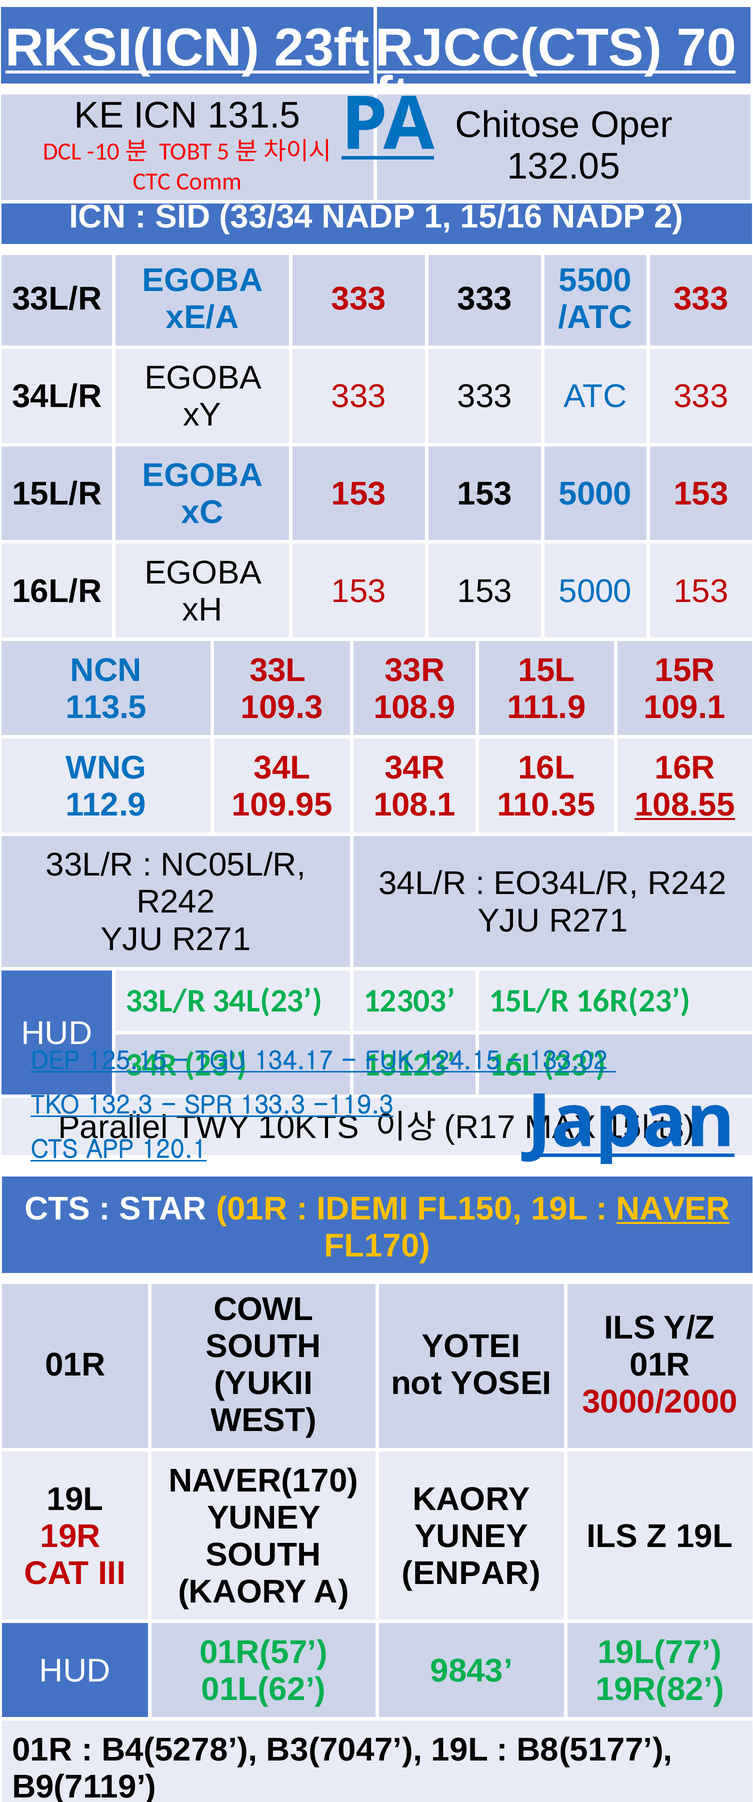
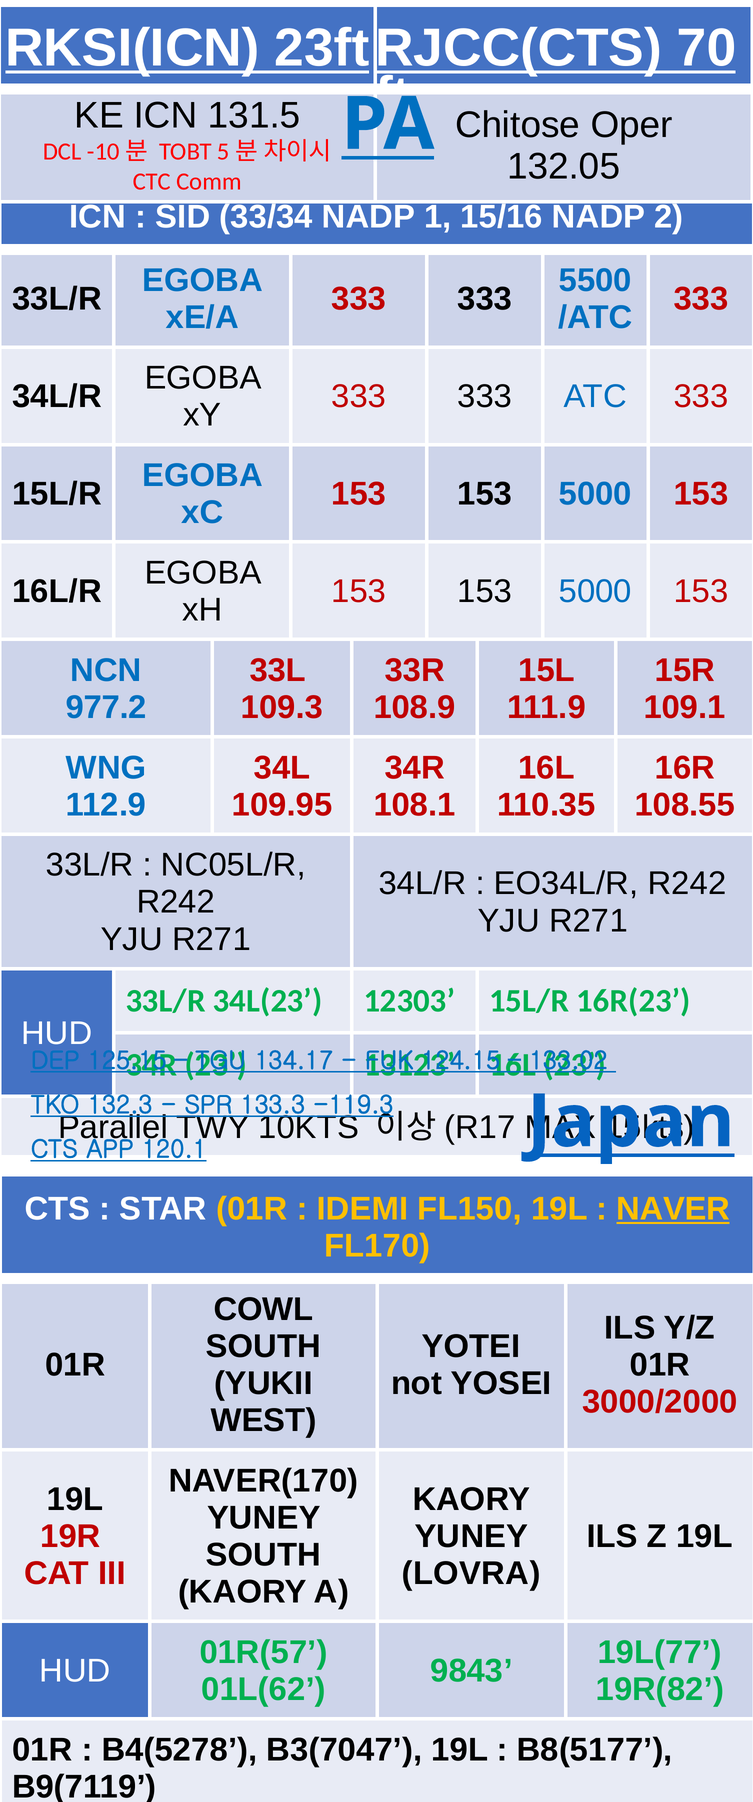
113.5: 113.5 -> 977.2
108.55 underline: present -> none
ENPAR: ENPAR -> LOVRA
